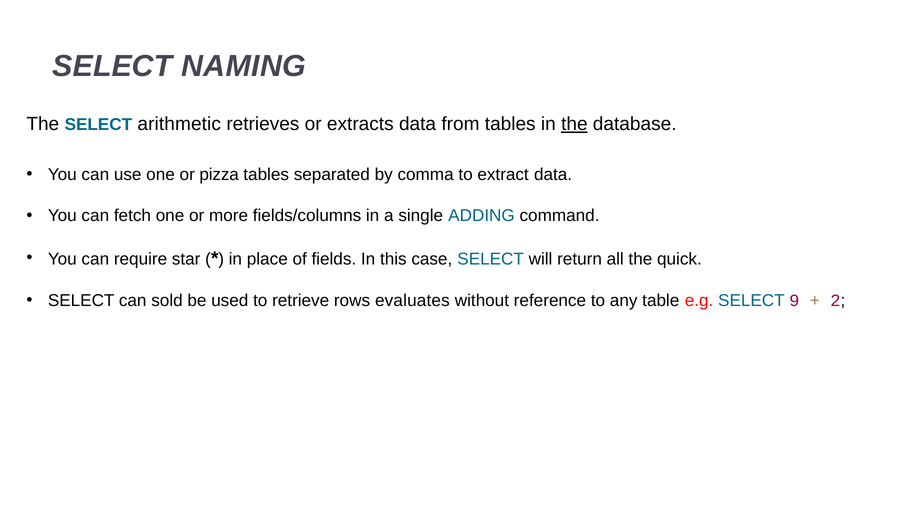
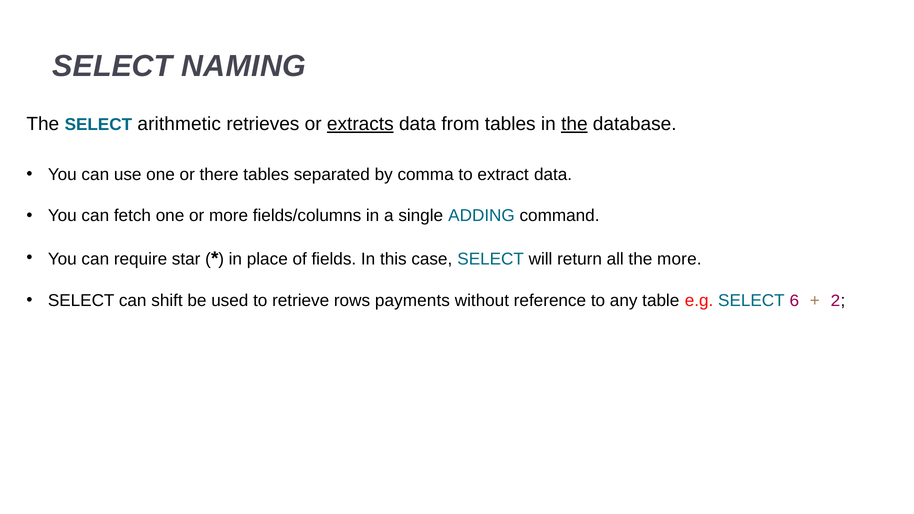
extracts underline: none -> present
pizza: pizza -> there
the quick: quick -> more
sold: sold -> shift
evaluates: evaluates -> payments
9: 9 -> 6
